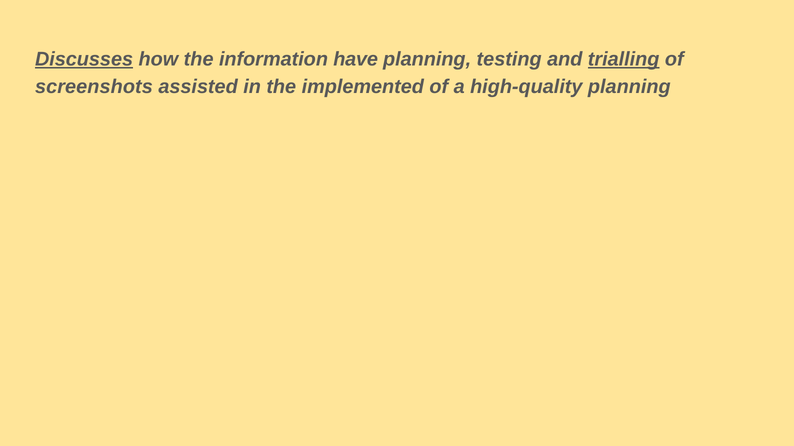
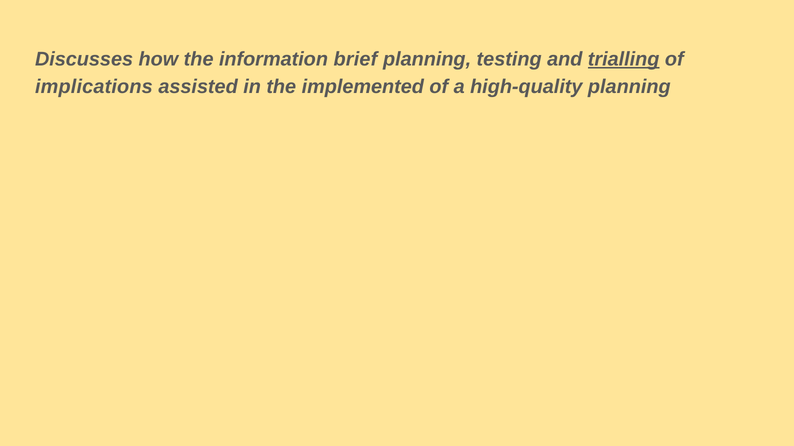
Discusses underline: present -> none
have: have -> brief
screenshots: screenshots -> implications
